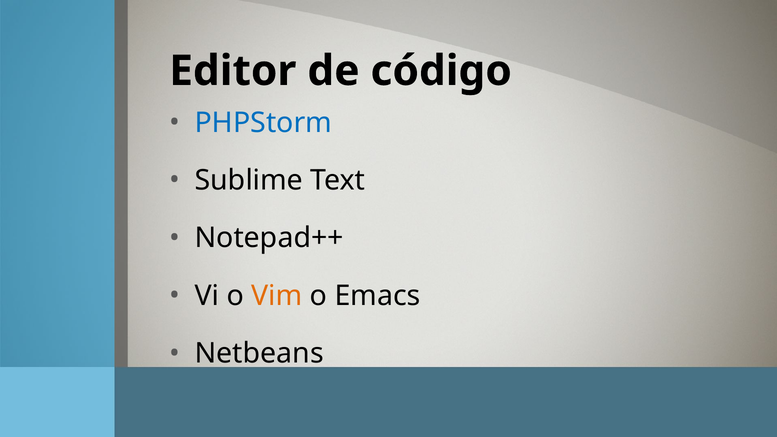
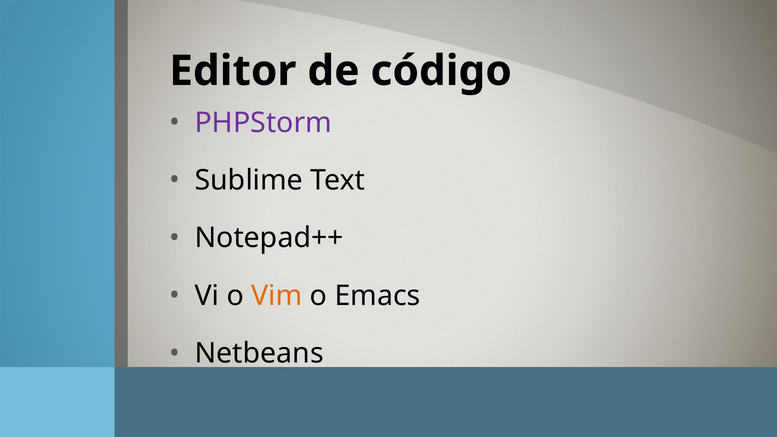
PHPStorm colour: blue -> purple
